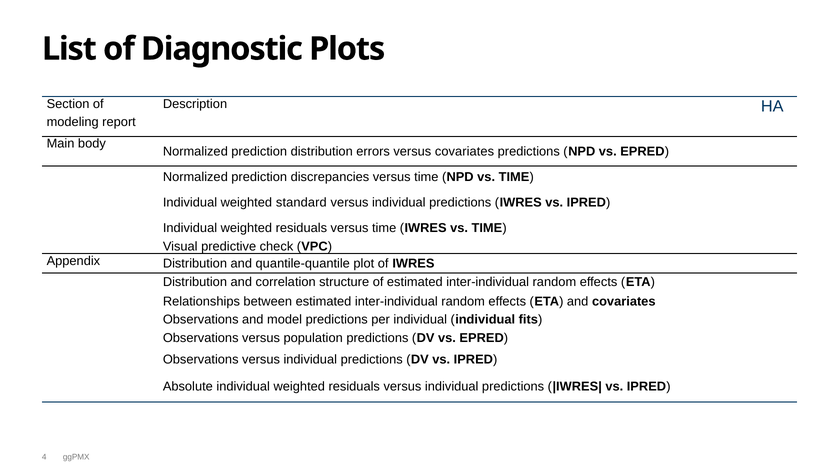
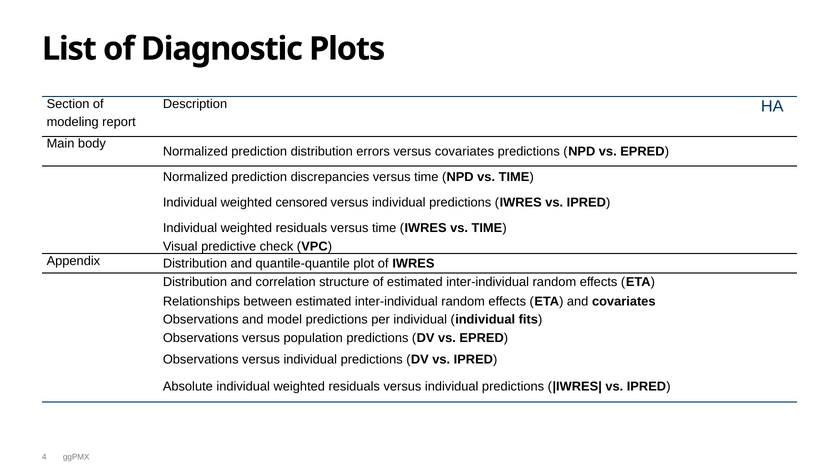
standard: standard -> censored
